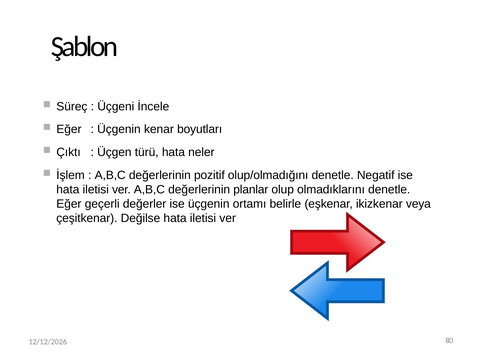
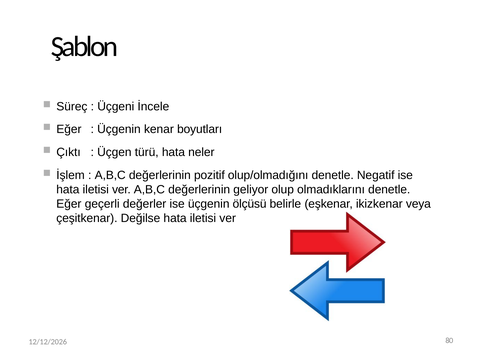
planlar: planlar -> geliyor
ortamı: ortamı -> ölçüsü
